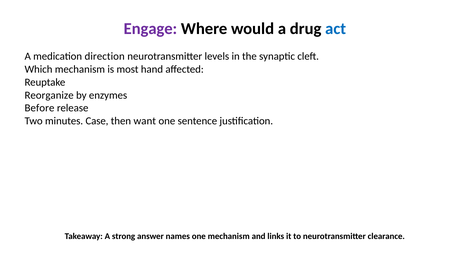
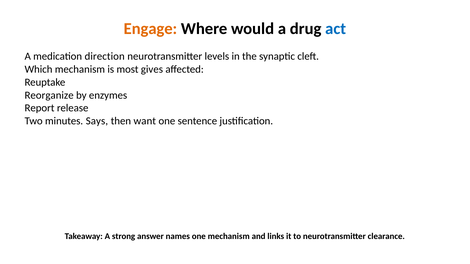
Engage colour: purple -> orange
hand: hand -> gives
Before: Before -> Report
Case: Case -> Says
